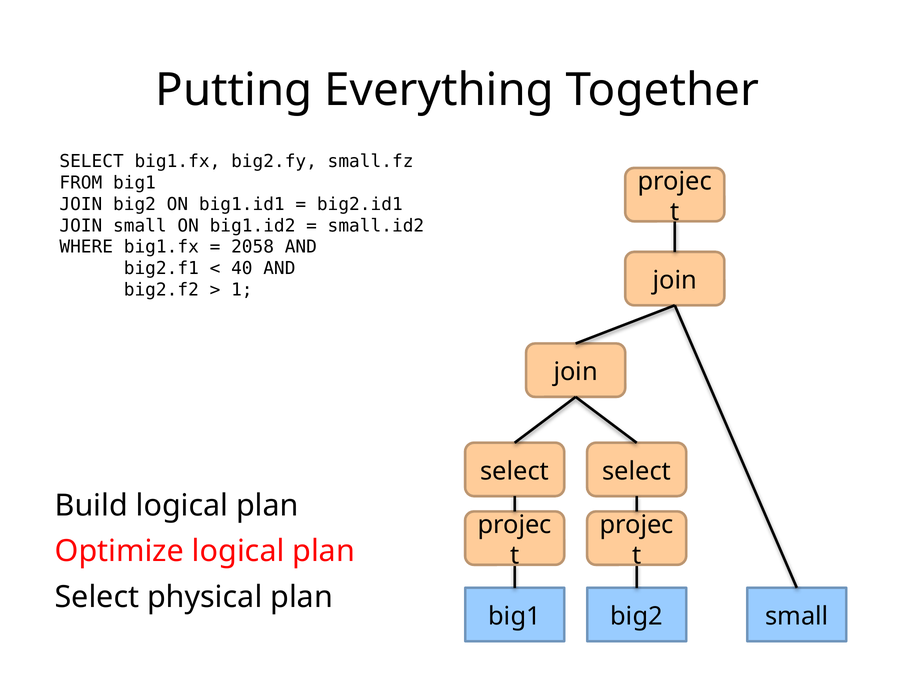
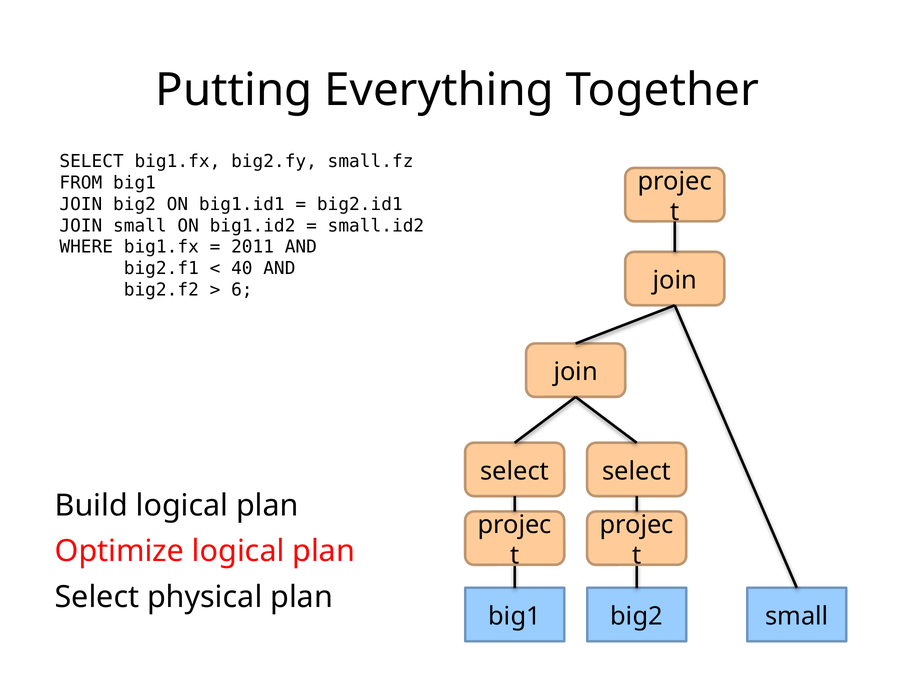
2058: 2058 -> 2011
1: 1 -> 6
